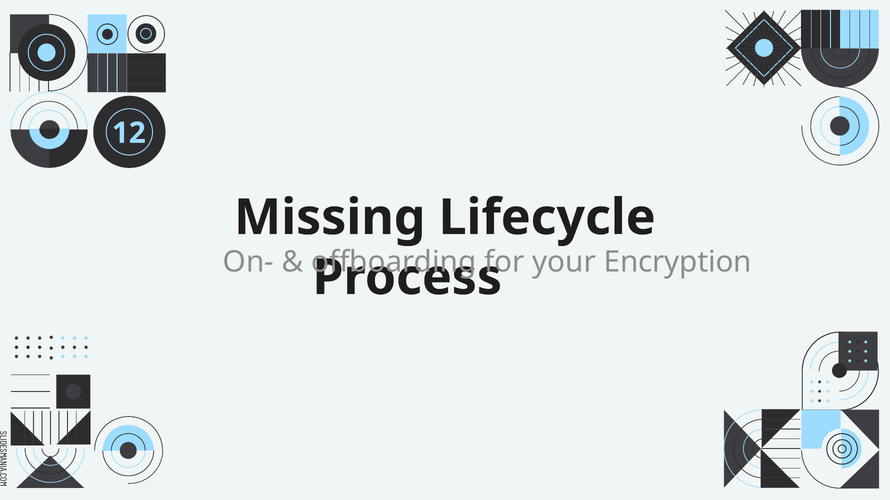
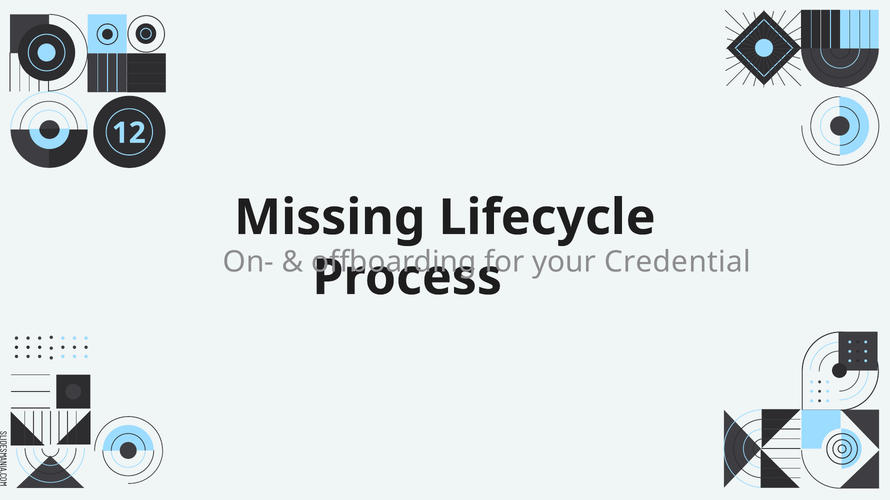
Encryption: Encryption -> Credential
